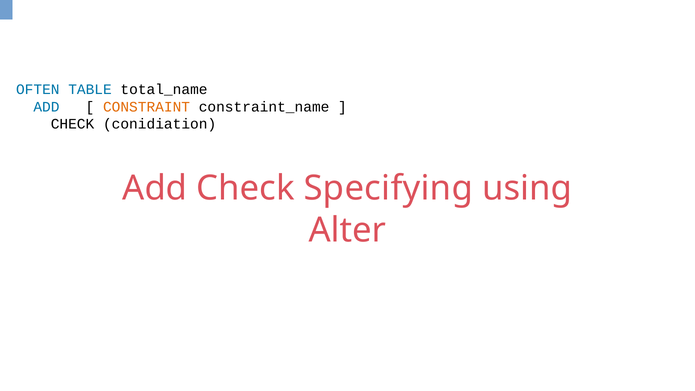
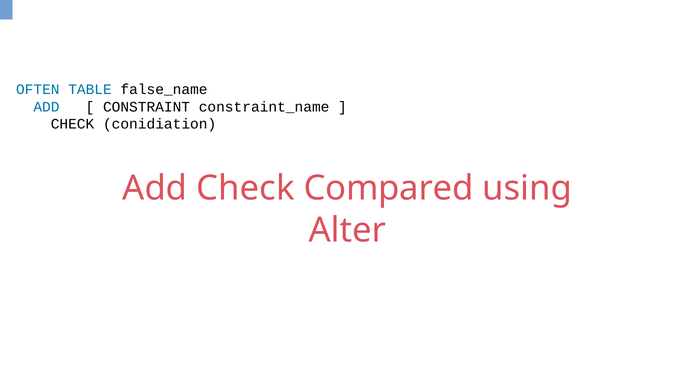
total_name: total_name -> false_name
CONSTRAINT colour: orange -> black
Specifying: Specifying -> Compared
